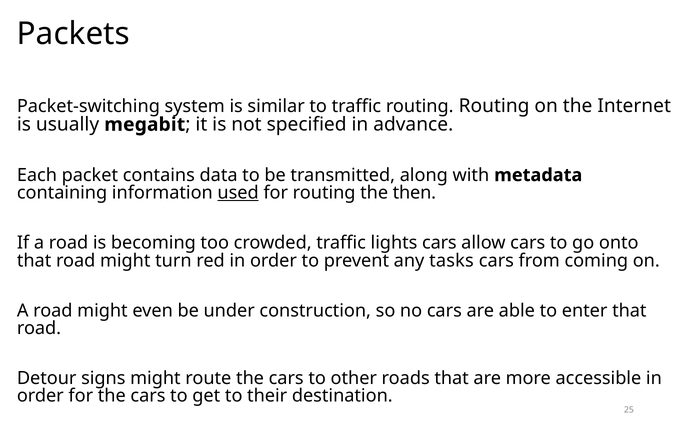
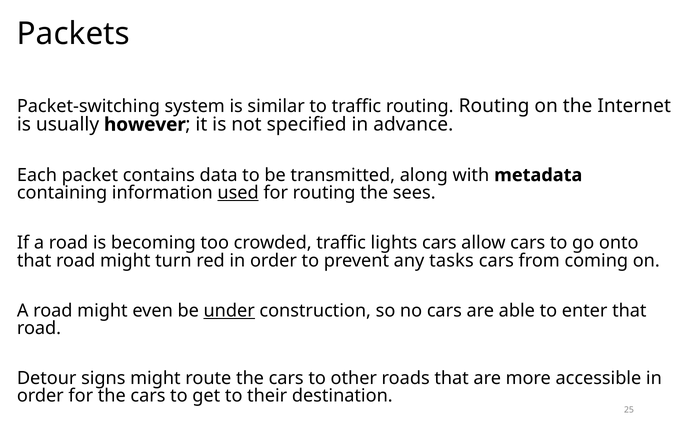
megabit: megabit -> however
then: then -> sees
under underline: none -> present
